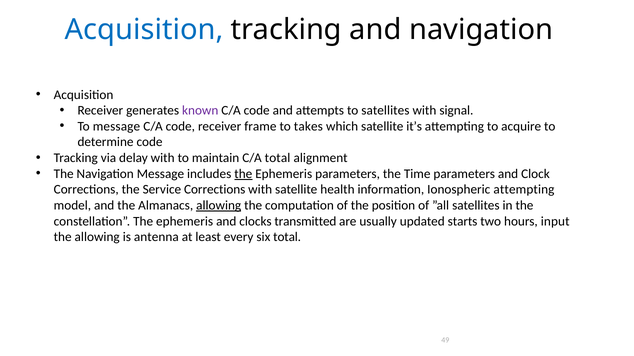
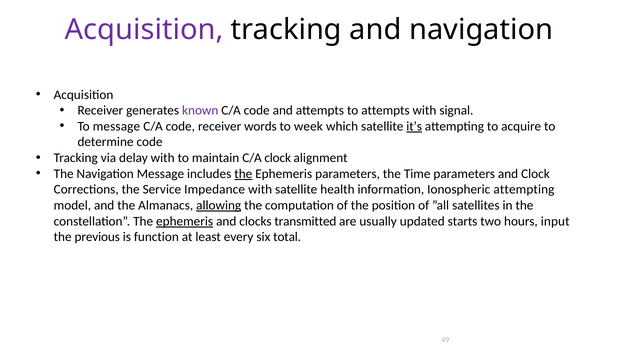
Acquisition at (144, 30) colour: blue -> purple
to satellites: satellites -> attempts
frame: frame -> words
takes: takes -> week
it’s underline: none -> present
C/A total: total -> clock
Service Corrections: Corrections -> Impedance
ephemeris at (185, 222) underline: none -> present
the allowing: allowing -> previous
antenna: antenna -> function
